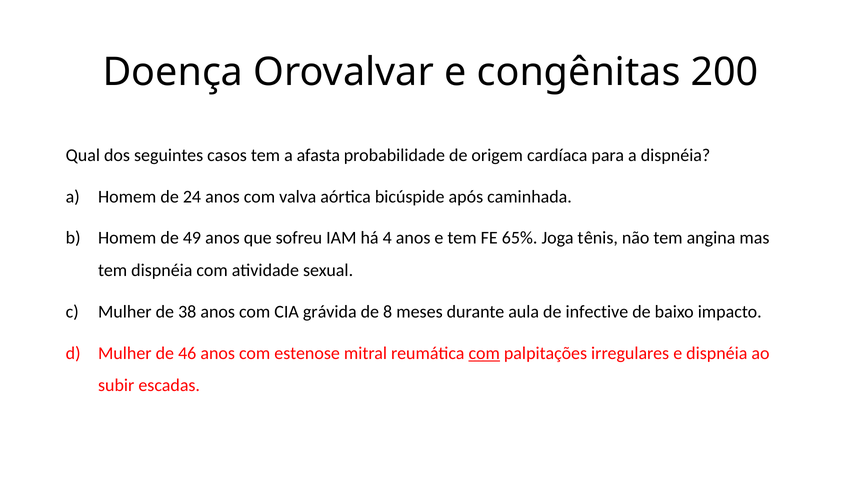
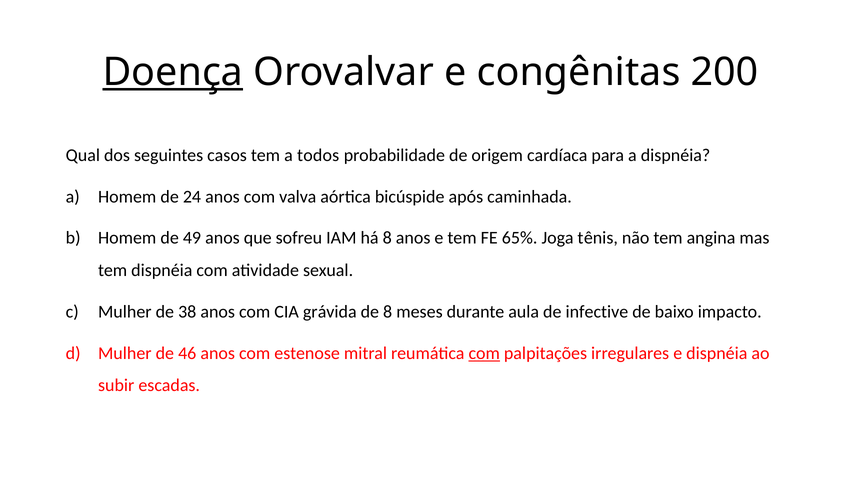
Doença underline: none -> present
afasta: afasta -> todos
há 4: 4 -> 8
